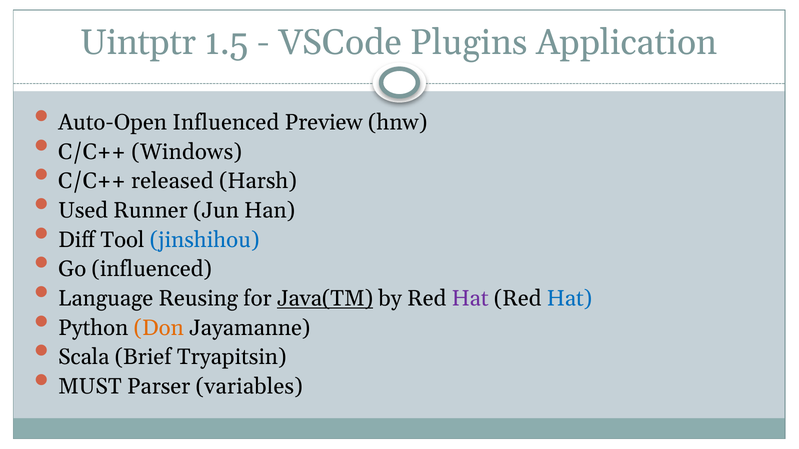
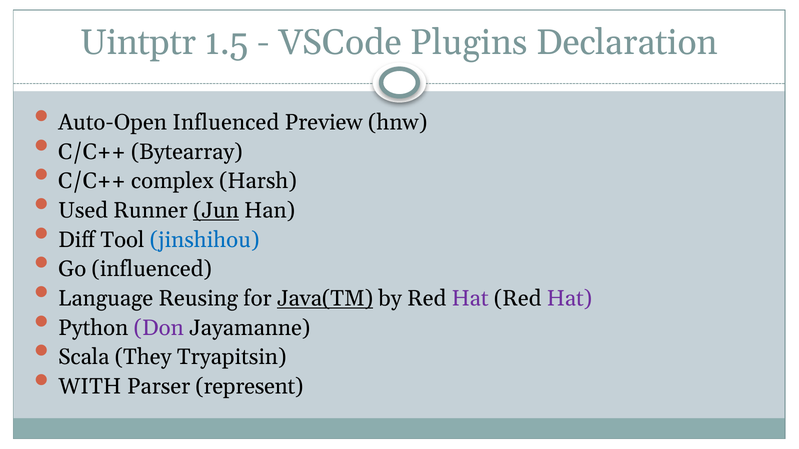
Application: Application -> Declaration
Windows: Windows -> Bytearray
released: released -> complex
Jun underline: none -> present
Hat at (569, 299) colour: blue -> purple
Don colour: orange -> purple
Brief: Brief -> They
MUST: MUST -> WITH
variables: variables -> represent
